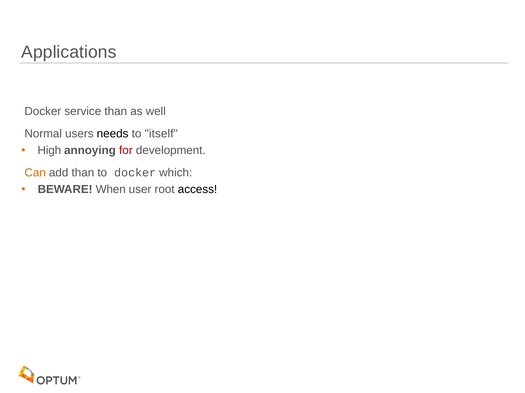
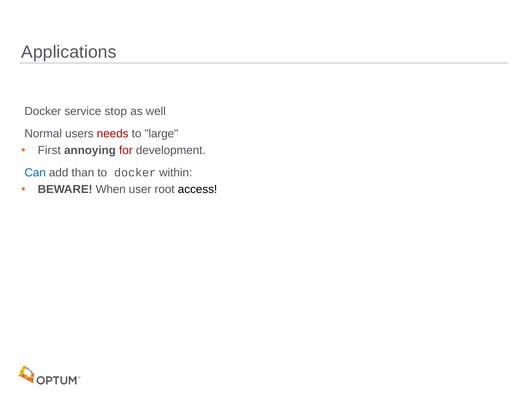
service than: than -> stop
needs colour: black -> red
itself: itself -> large
High: High -> First
Can colour: orange -> blue
which: which -> within
